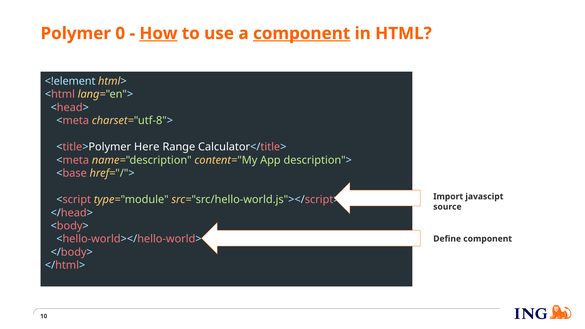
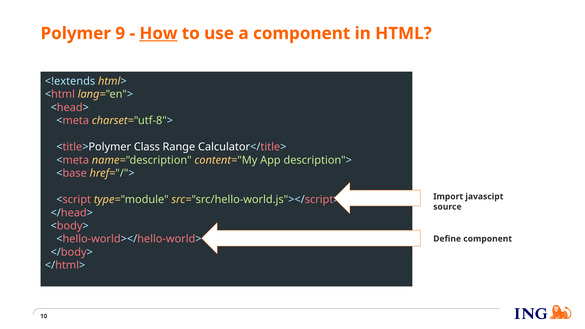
0: 0 -> 9
component at (302, 33) underline: present -> none
<!element: <!element -> <!extends
Here: Here -> Class
